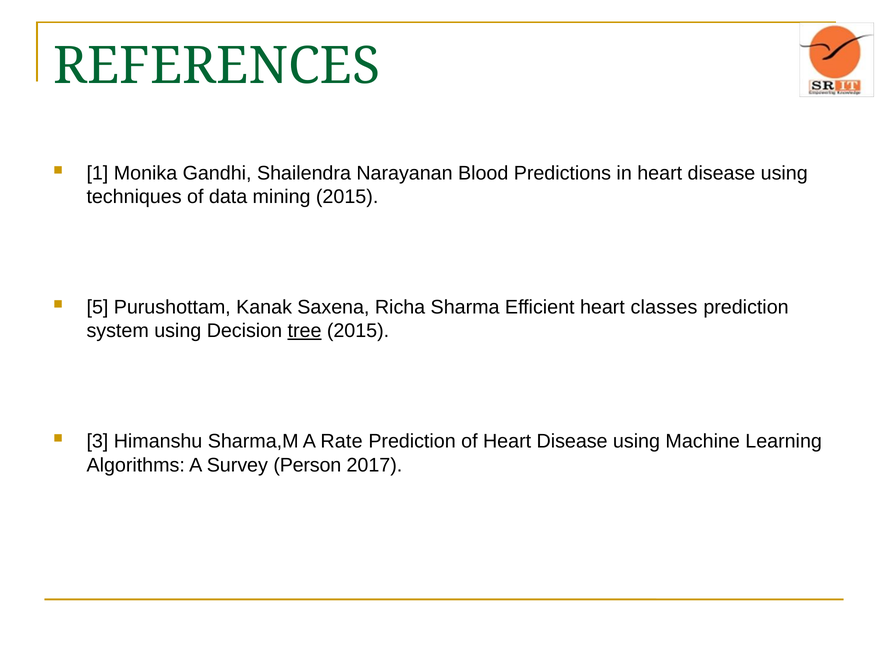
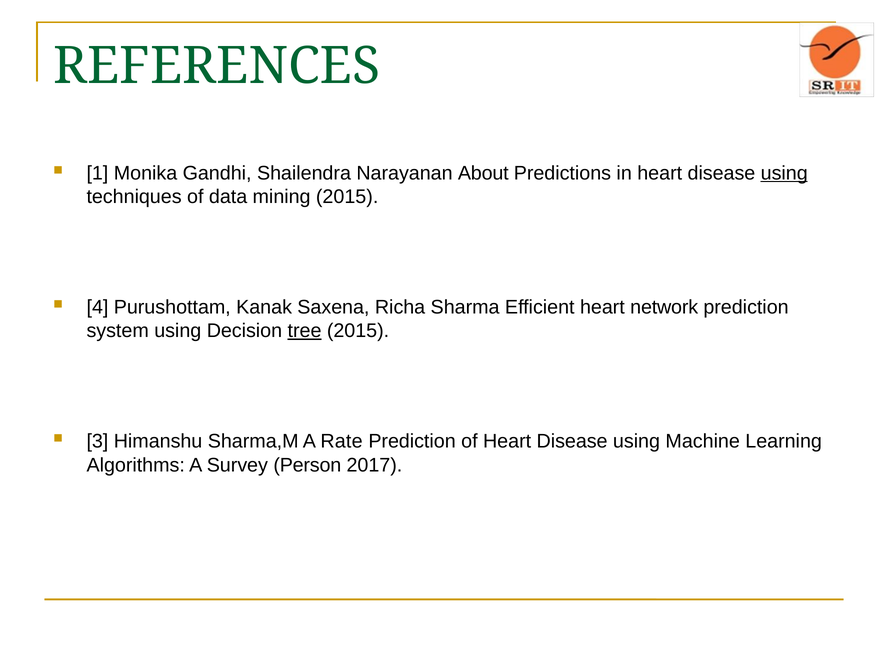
Blood: Blood -> About
using at (784, 173) underline: none -> present
5: 5 -> 4
classes: classes -> network
